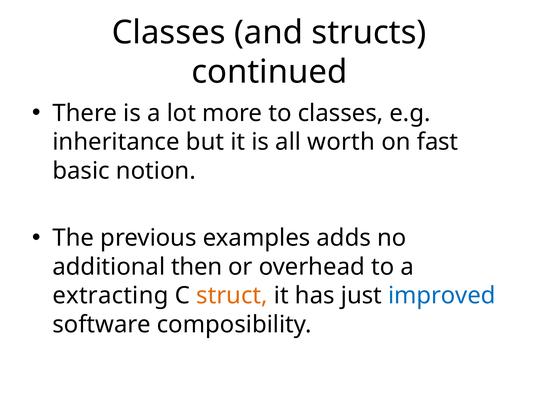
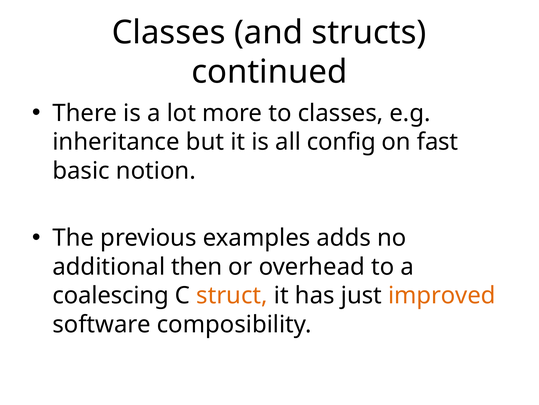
worth: worth -> config
extracting: extracting -> coalescing
improved colour: blue -> orange
